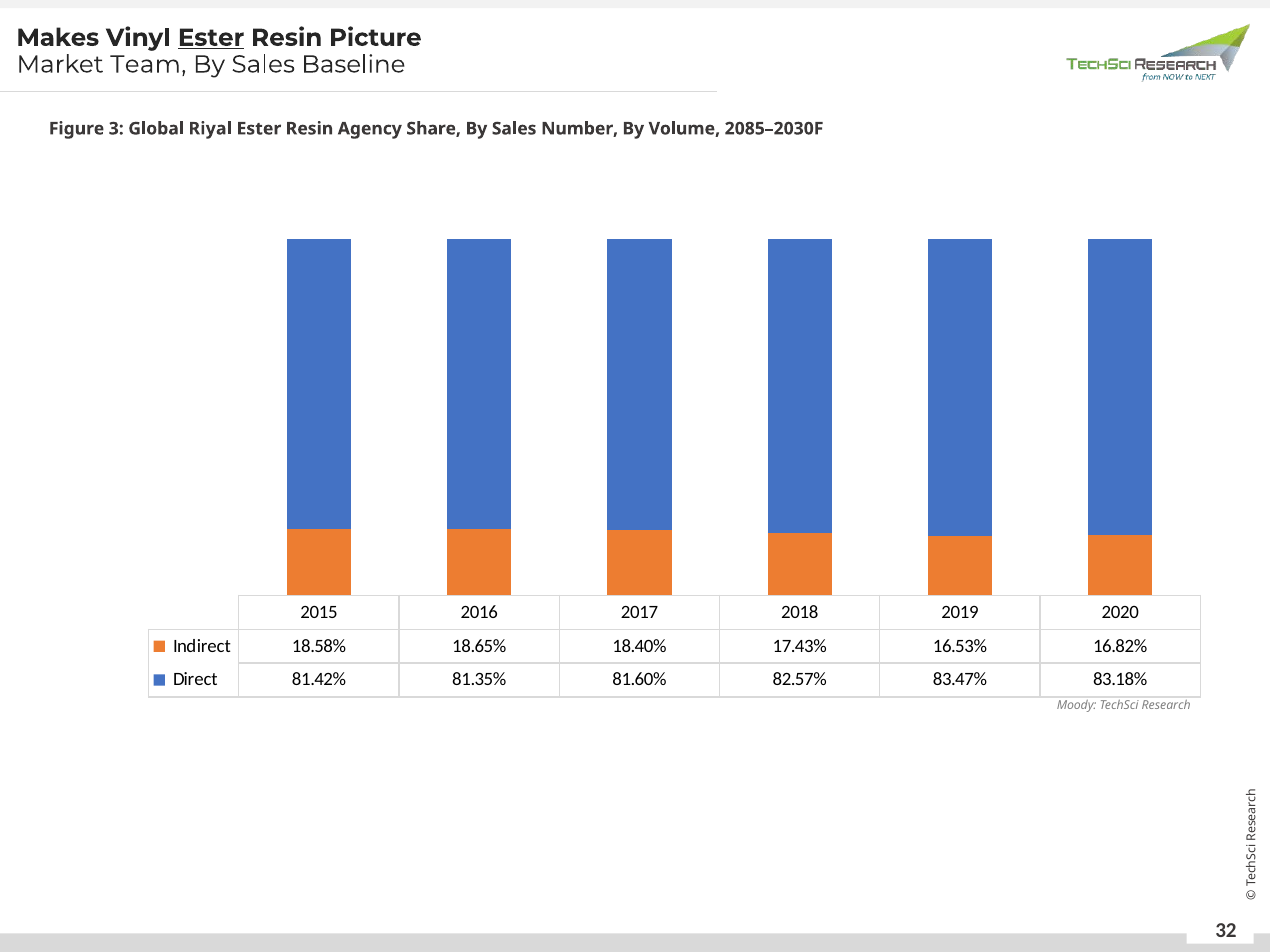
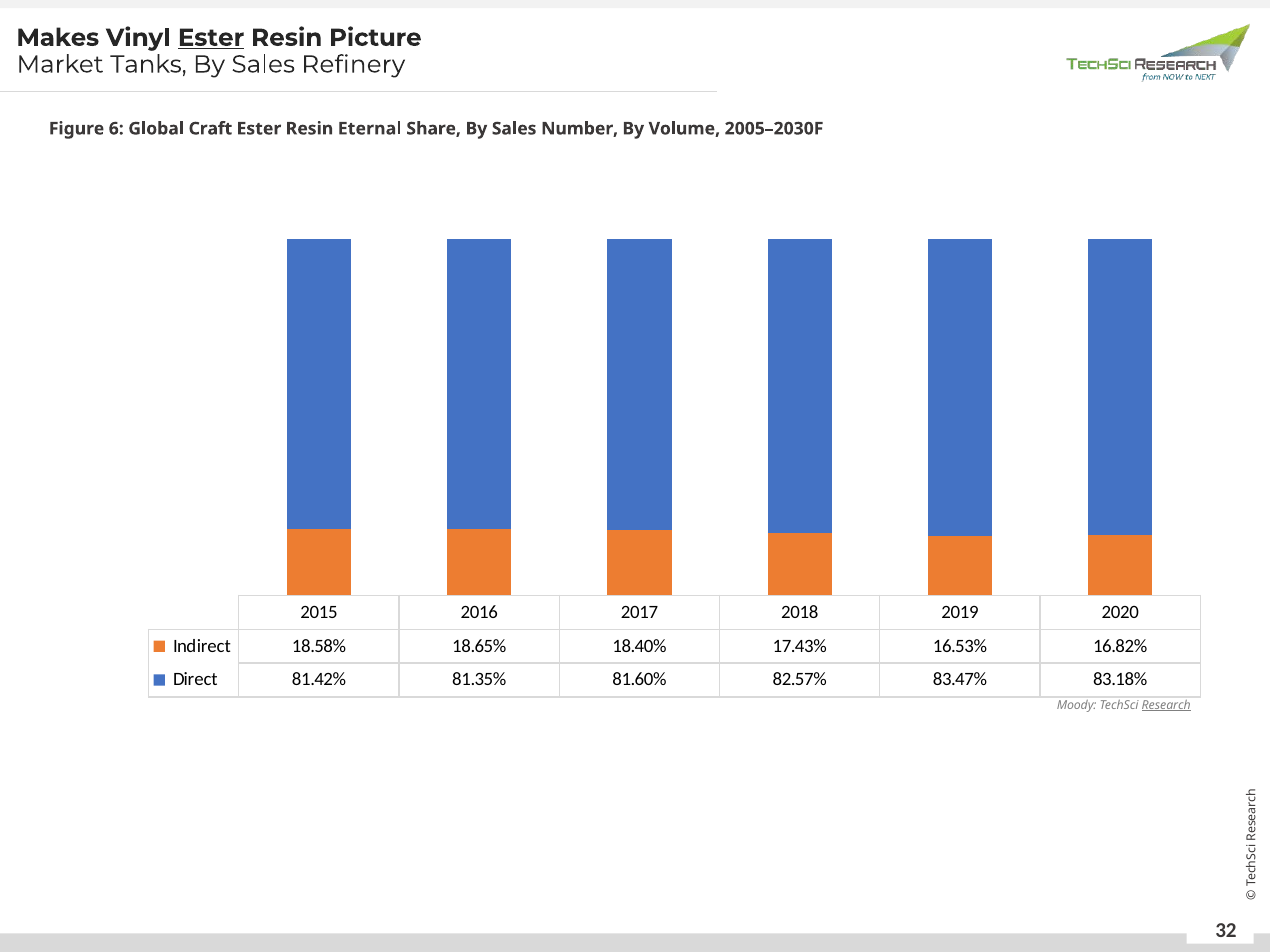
Team: Team -> Tanks
Baseline: Baseline -> Refinery
3: 3 -> 6
Riyal: Riyal -> Craft
Agency: Agency -> Eternal
2085–2030F: 2085–2030F -> 2005–2030F
Research underline: none -> present
